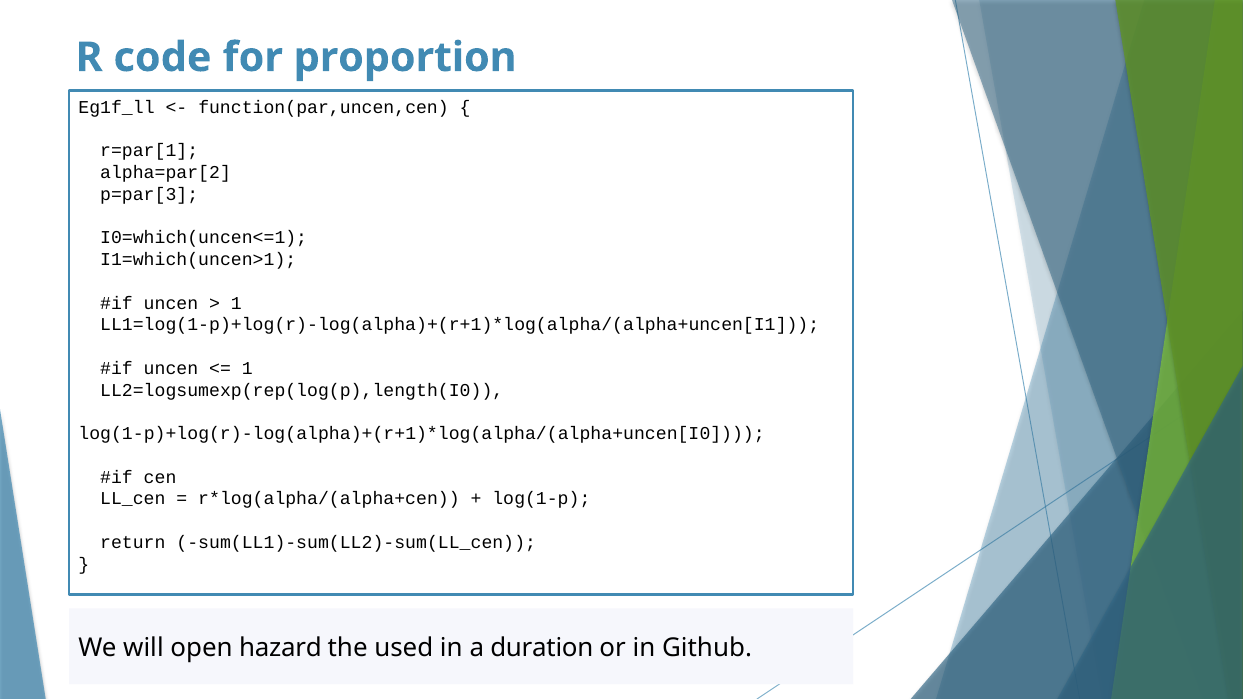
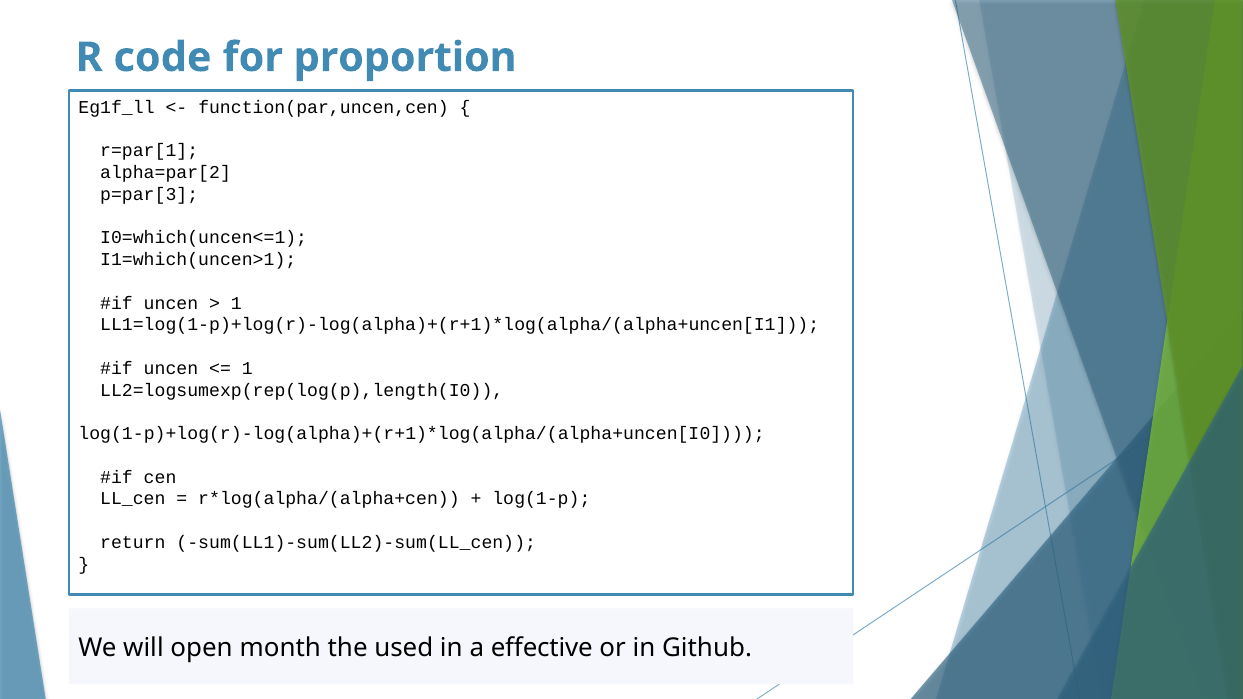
hazard: hazard -> month
duration: duration -> effective
